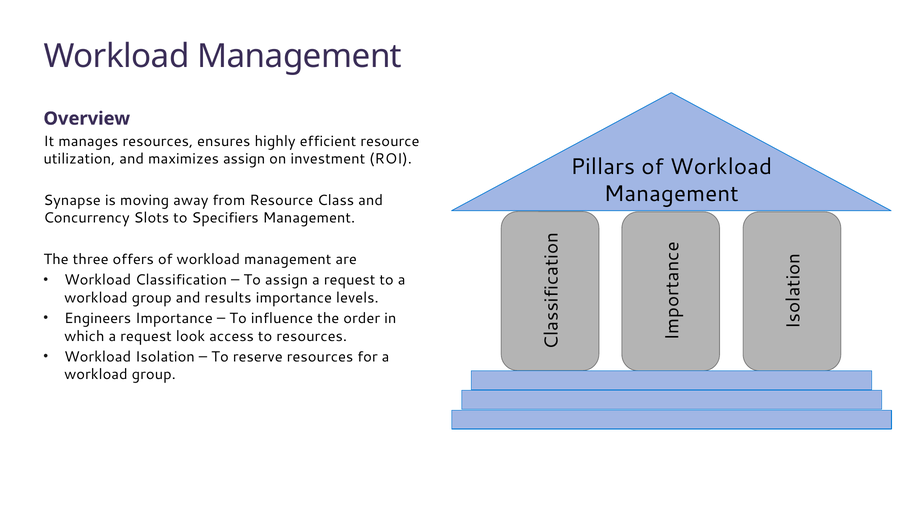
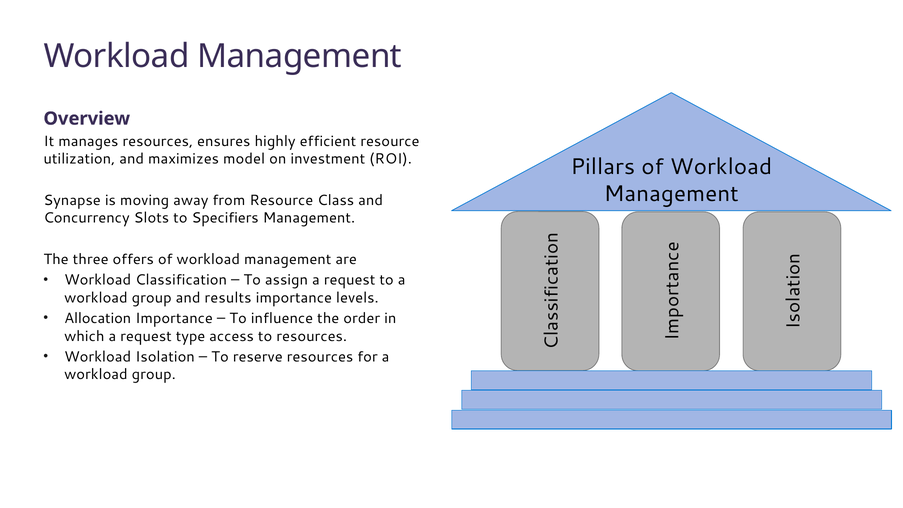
maximizes assign: assign -> model
Engineers: Engineers -> Allocation
look: look -> type
